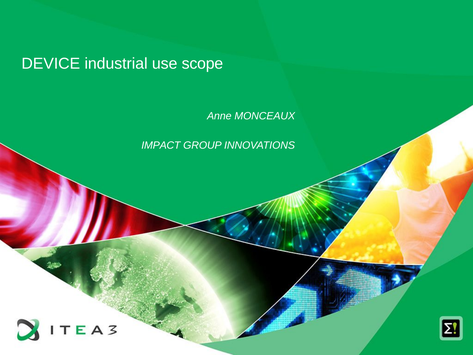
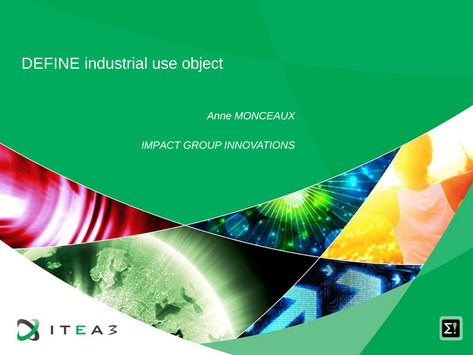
DEVICE: DEVICE -> DEFINE
scope: scope -> object
